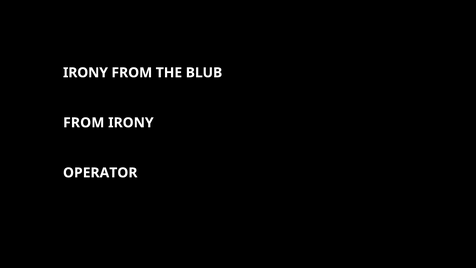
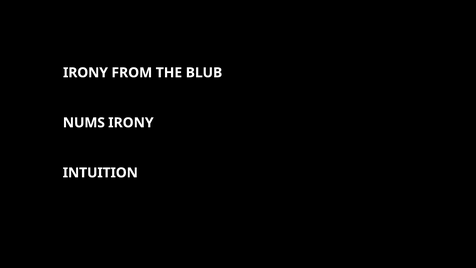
FROM at (84, 123): FROM -> NUMS
OPERATOR: OPERATOR -> INTUITION
